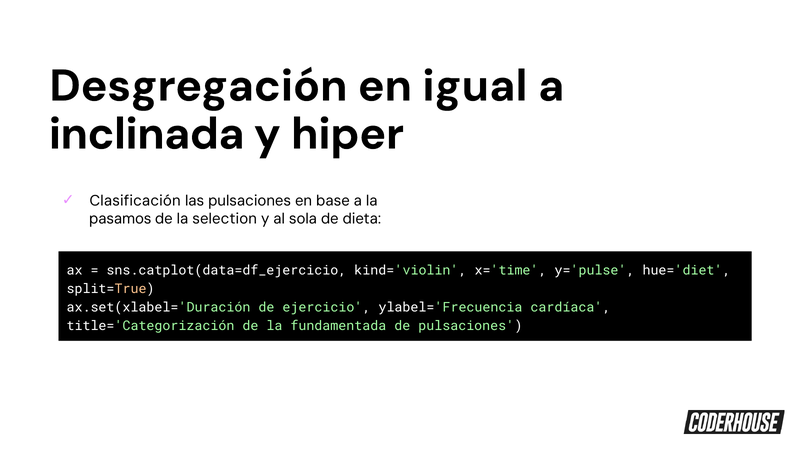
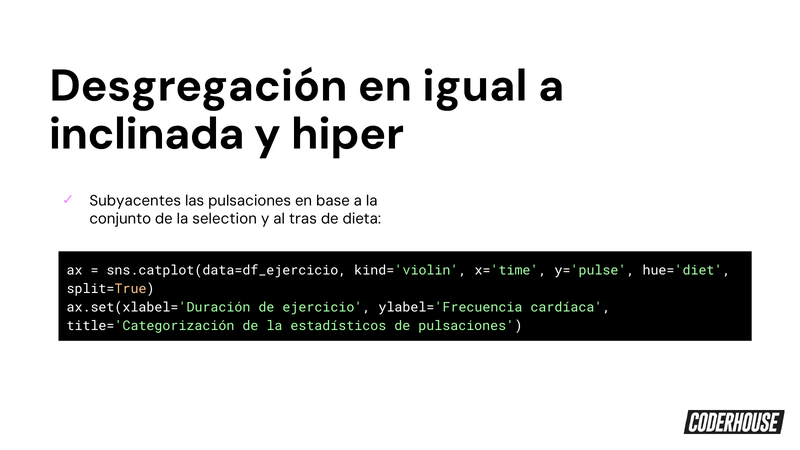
Clasificación: Clasificación -> Subyacentes
pasamos: pasamos -> conjunto
sola: sola -> tras
fundamentada: fundamentada -> estadísticos
